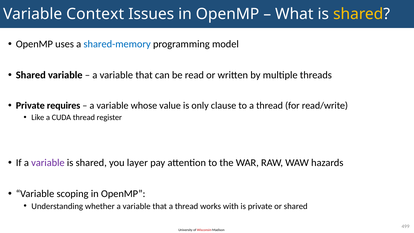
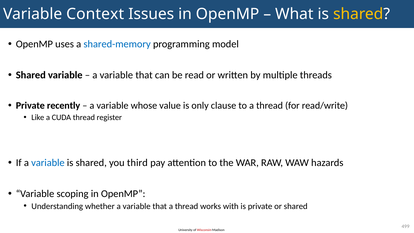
requires: requires -> recently
variable at (48, 163) colour: purple -> blue
layer: layer -> third
